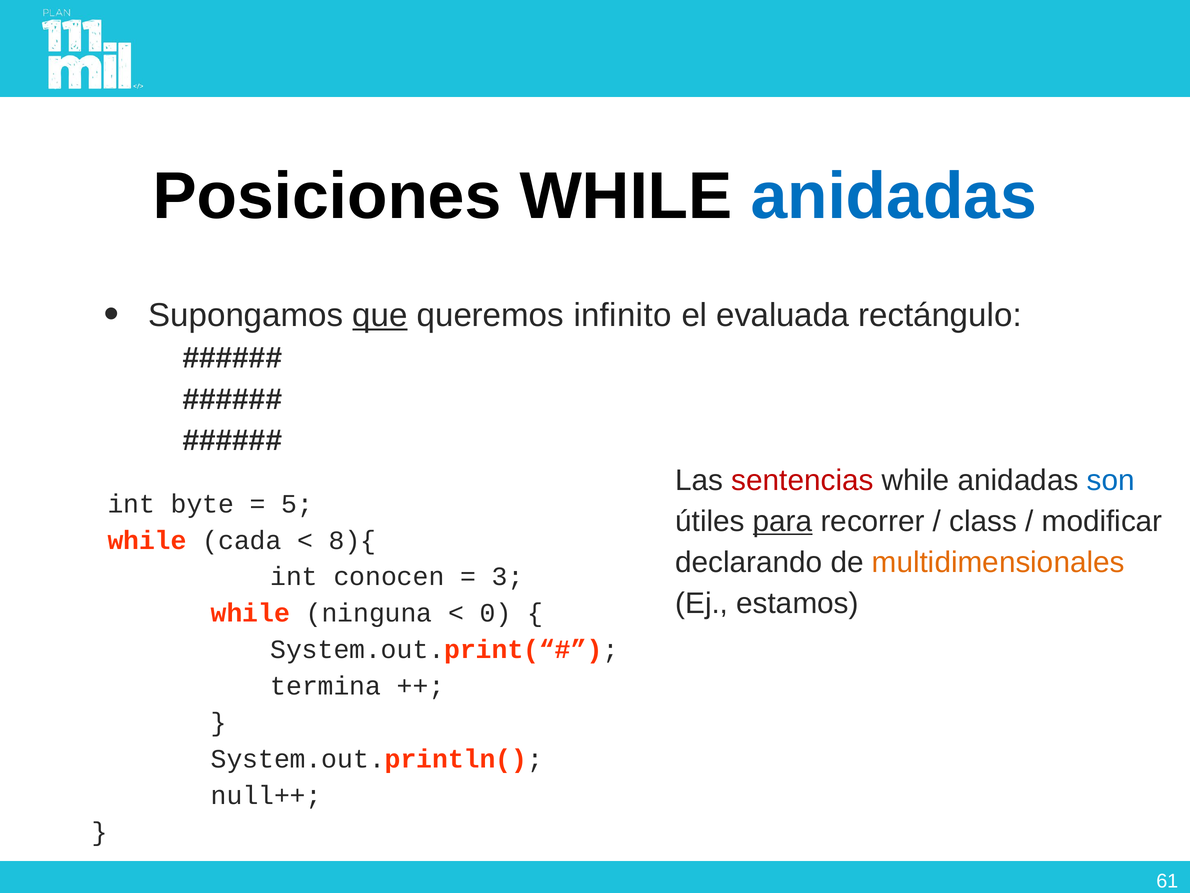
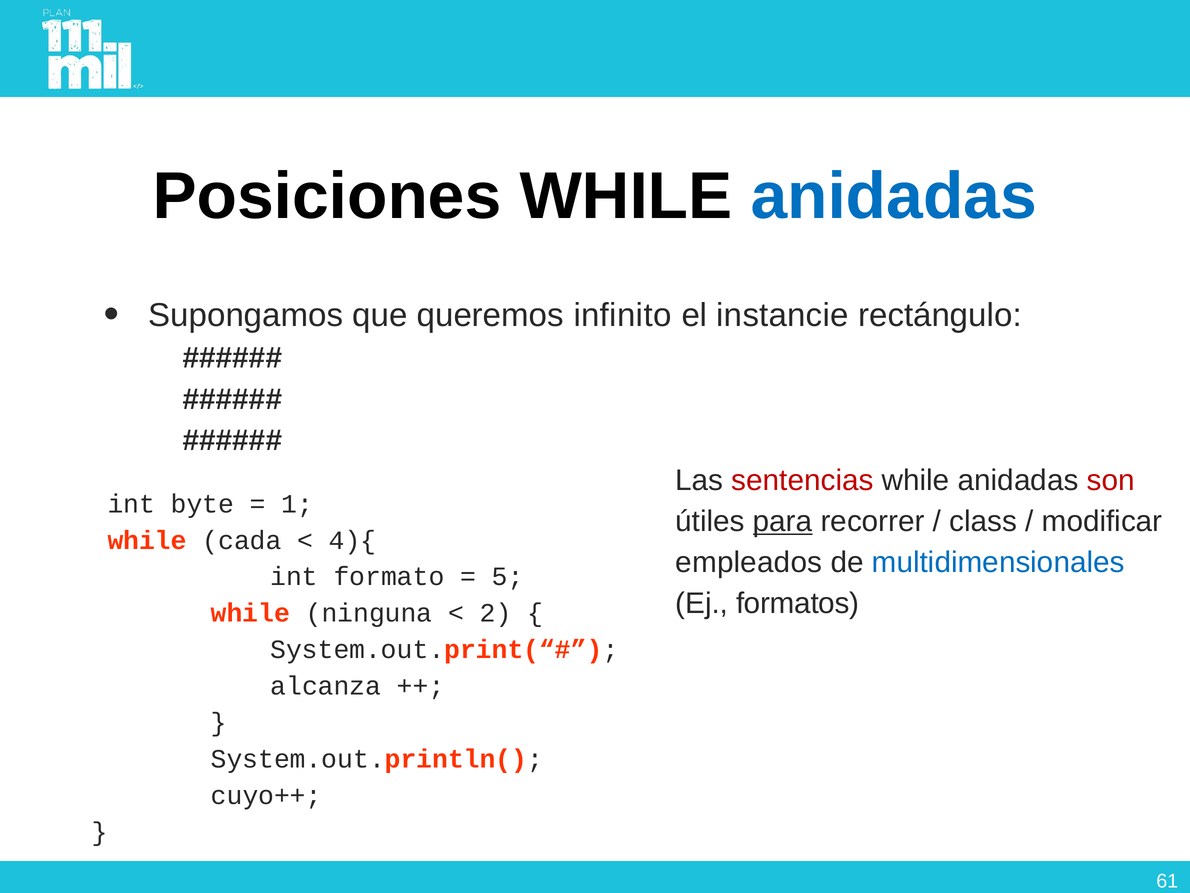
que underline: present -> none
evaluada: evaluada -> instancie
son colour: blue -> red
5: 5 -> 1
8){: 8){ -> 4){
declarando: declarando -> empleados
multidimensionales colour: orange -> blue
conocen: conocen -> formato
3: 3 -> 5
estamos: estamos -> formatos
0: 0 -> 2
termina: termina -> alcanza
null++: null++ -> cuyo++
